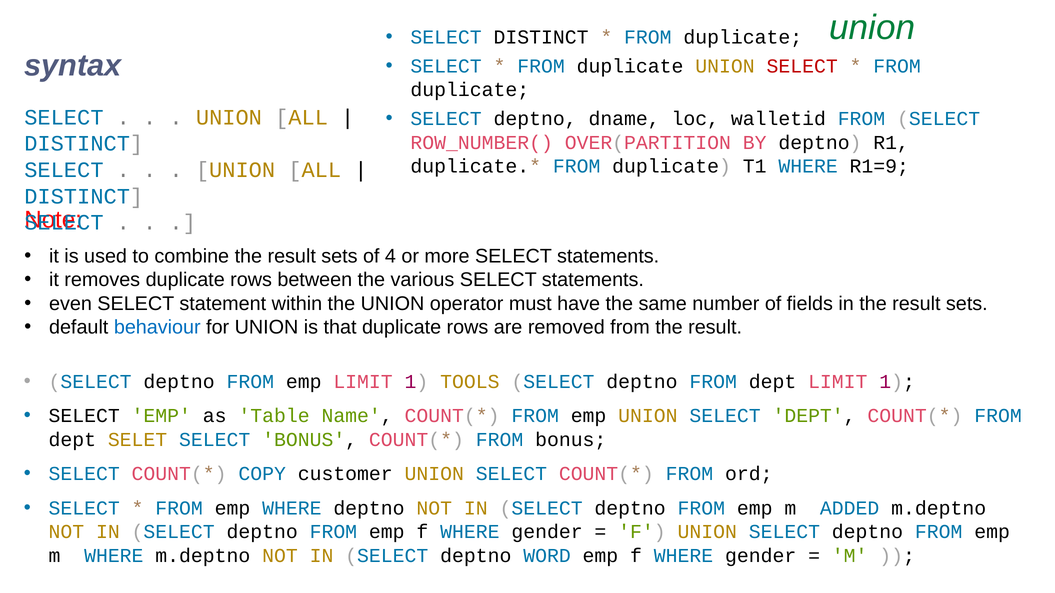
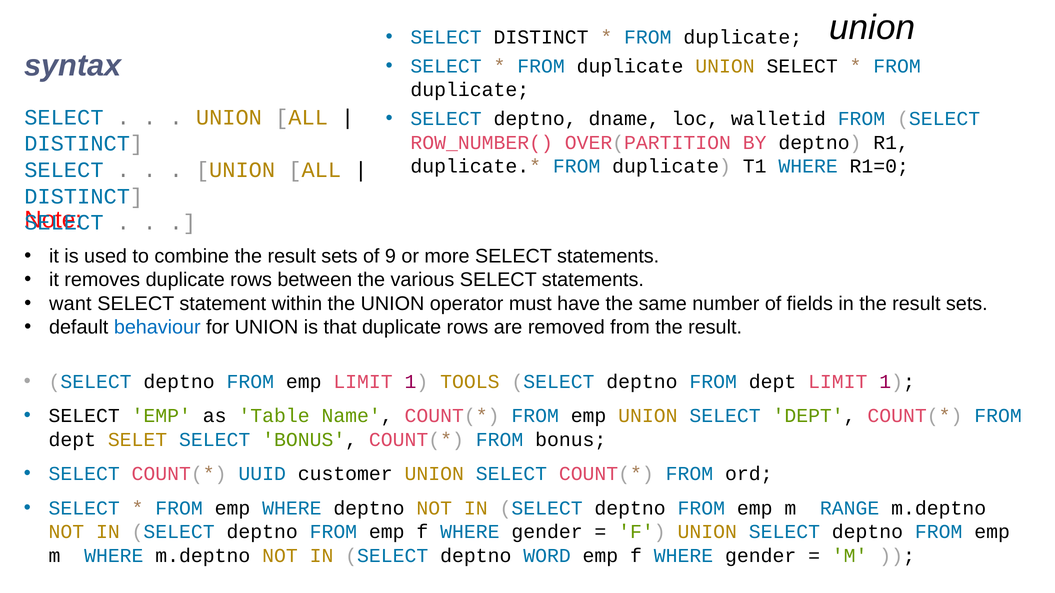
union at (872, 27) colour: green -> black
SELECT at (802, 66) colour: red -> black
R1=9: R1=9 -> R1=0
4: 4 -> 9
even: even -> want
COPY: COPY -> UUID
ADDED: ADDED -> RANGE
